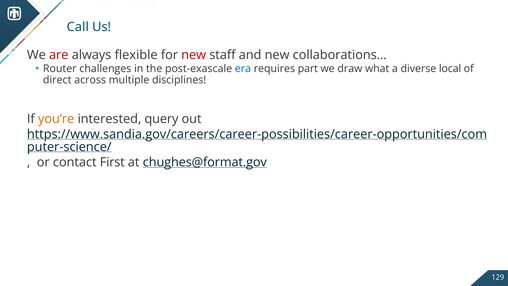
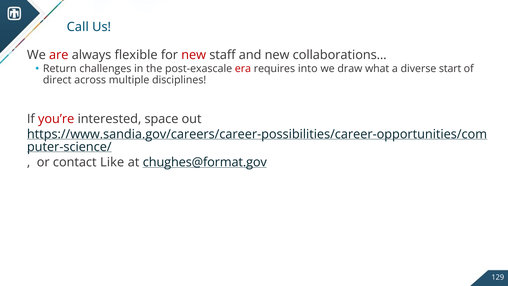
Router: Router -> Return
era colour: blue -> red
part: part -> into
local: local -> start
you’re colour: orange -> red
query: query -> space
First: First -> Like
